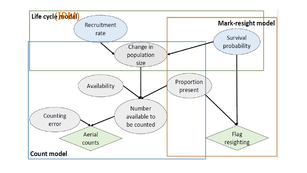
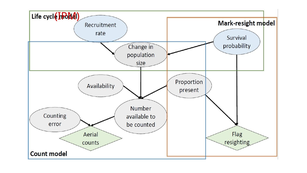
IPM colour: orange -> red
